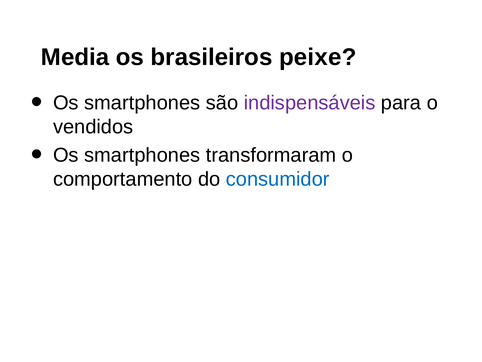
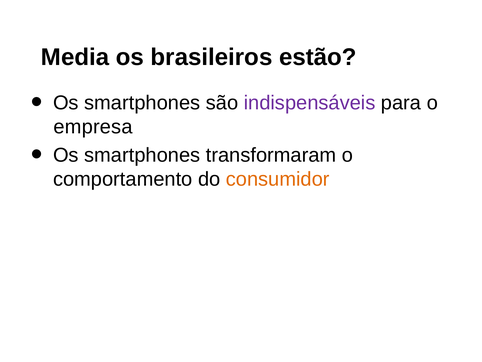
peixe: peixe -> estão
vendidos: vendidos -> empresa
consumidor colour: blue -> orange
